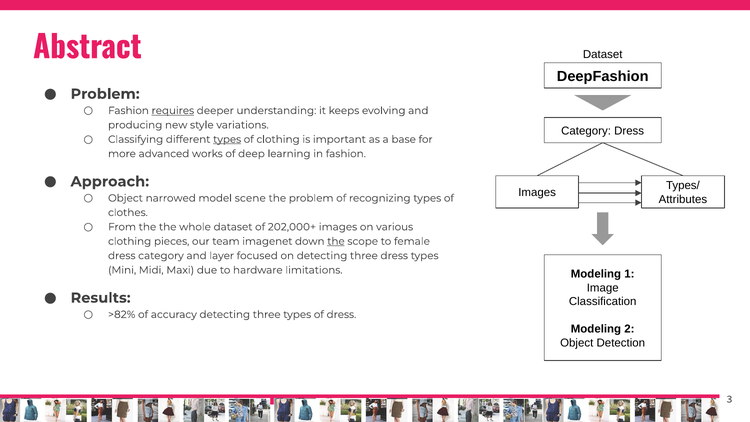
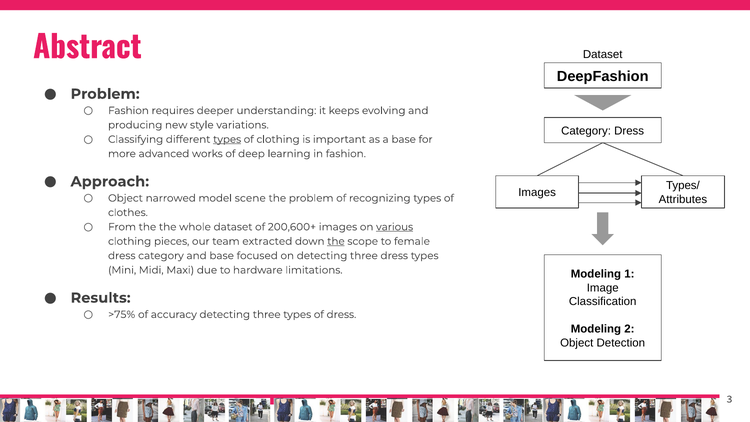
requires underline: present -> none
202,000+: 202,000+ -> 200,600+
various underline: none -> present
imagenet: imagenet -> extracted
and layer: layer -> base
>82%: >82% -> >75%
